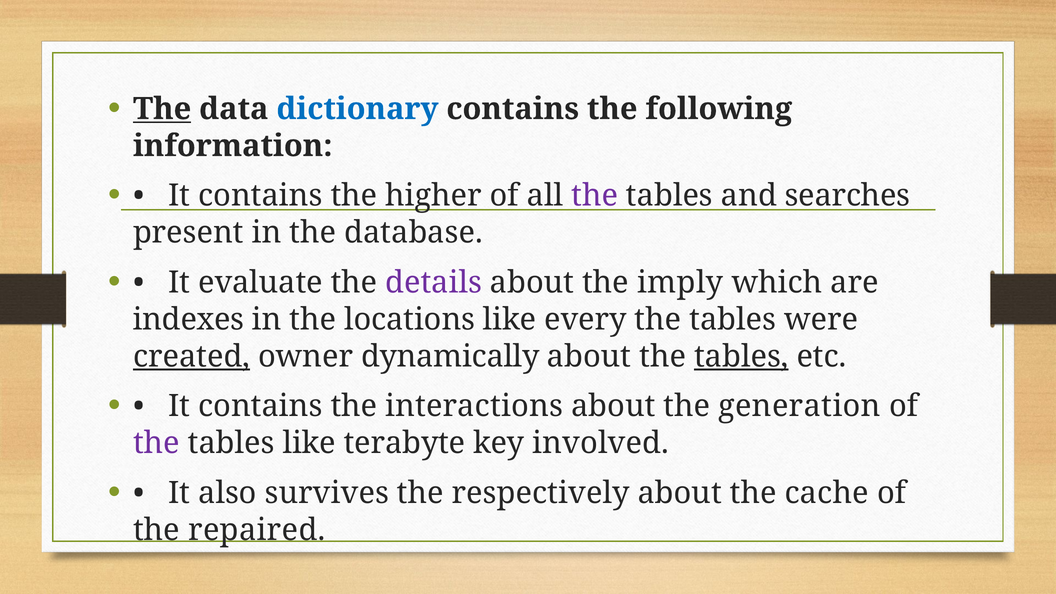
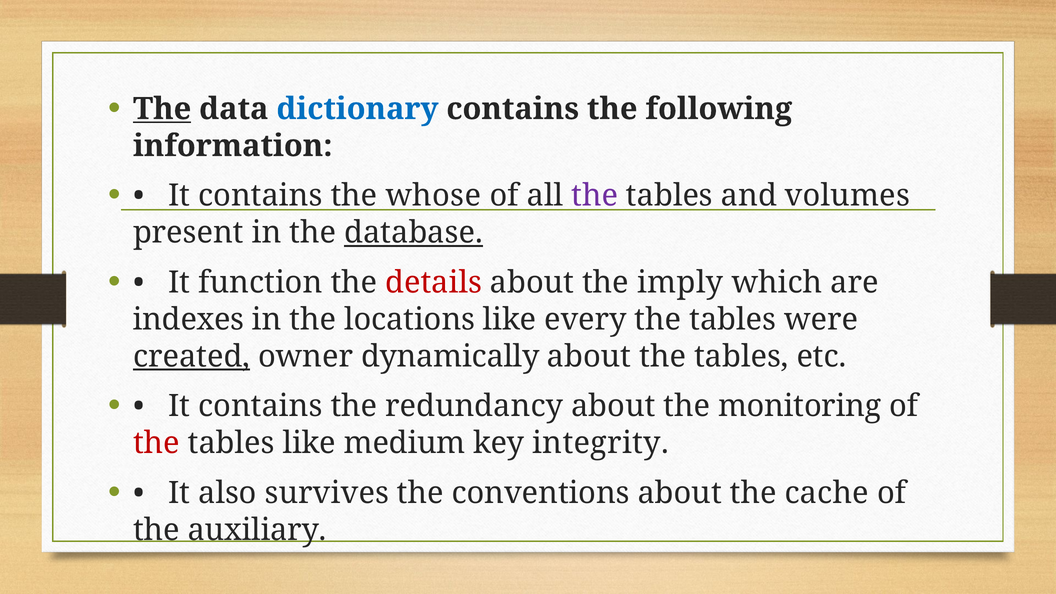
higher: higher -> whose
searches: searches -> volumes
database underline: none -> present
evaluate: evaluate -> function
details colour: purple -> red
tables at (741, 356) underline: present -> none
interactions: interactions -> redundancy
generation: generation -> monitoring
the at (156, 443) colour: purple -> red
terabyte: terabyte -> medium
involved: involved -> integrity
respectively: respectively -> conventions
repaired: repaired -> auxiliary
